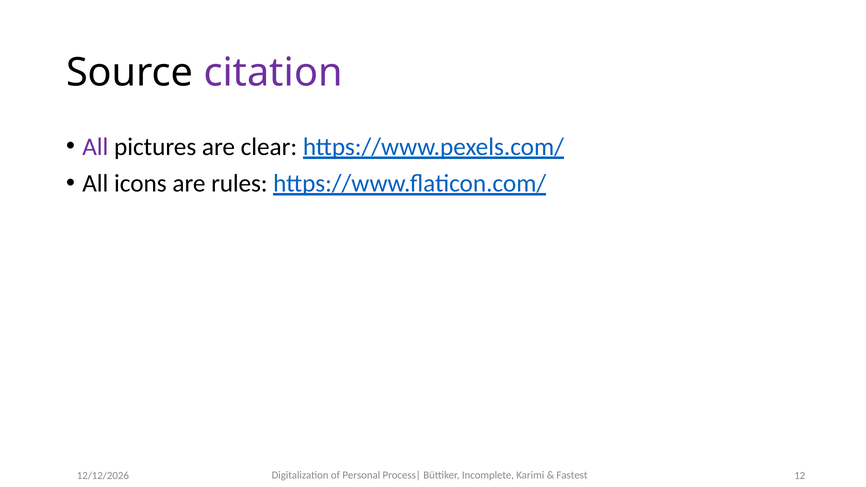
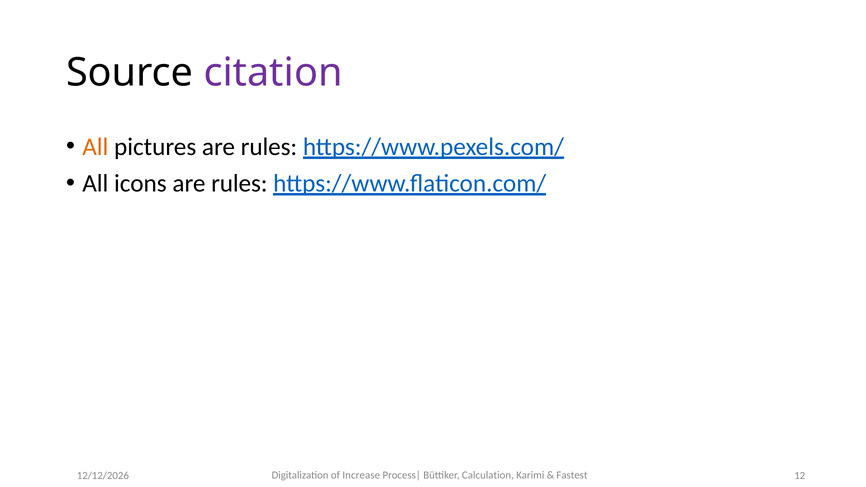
All at (95, 147) colour: purple -> orange
pictures are clear: clear -> rules
Personal: Personal -> Increase
Incomplete: Incomplete -> Calculation
